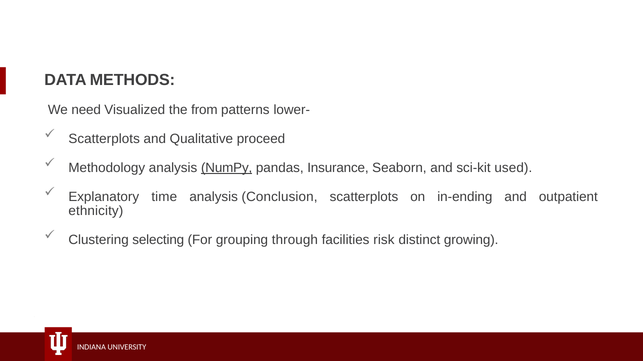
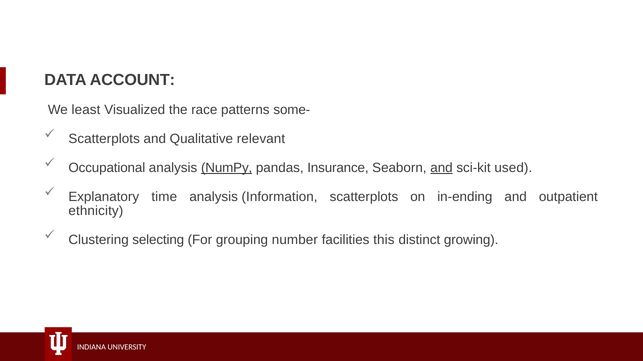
METHODS: METHODS -> ACCOUNT
need: need -> least
from: from -> race
lower-: lower- -> some-
proceed: proceed -> relevant
Methodology: Methodology -> Occupational
and at (441, 168) underline: none -> present
Conclusion: Conclusion -> Information
through: through -> number
risk: risk -> this
